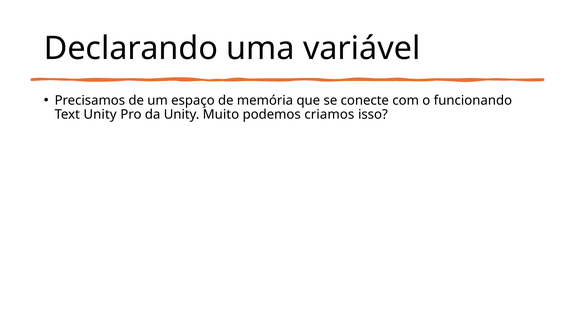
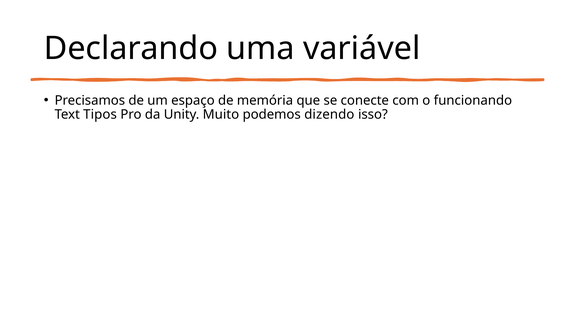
Text Unity: Unity -> Tipos
criamos: criamos -> dizendo
